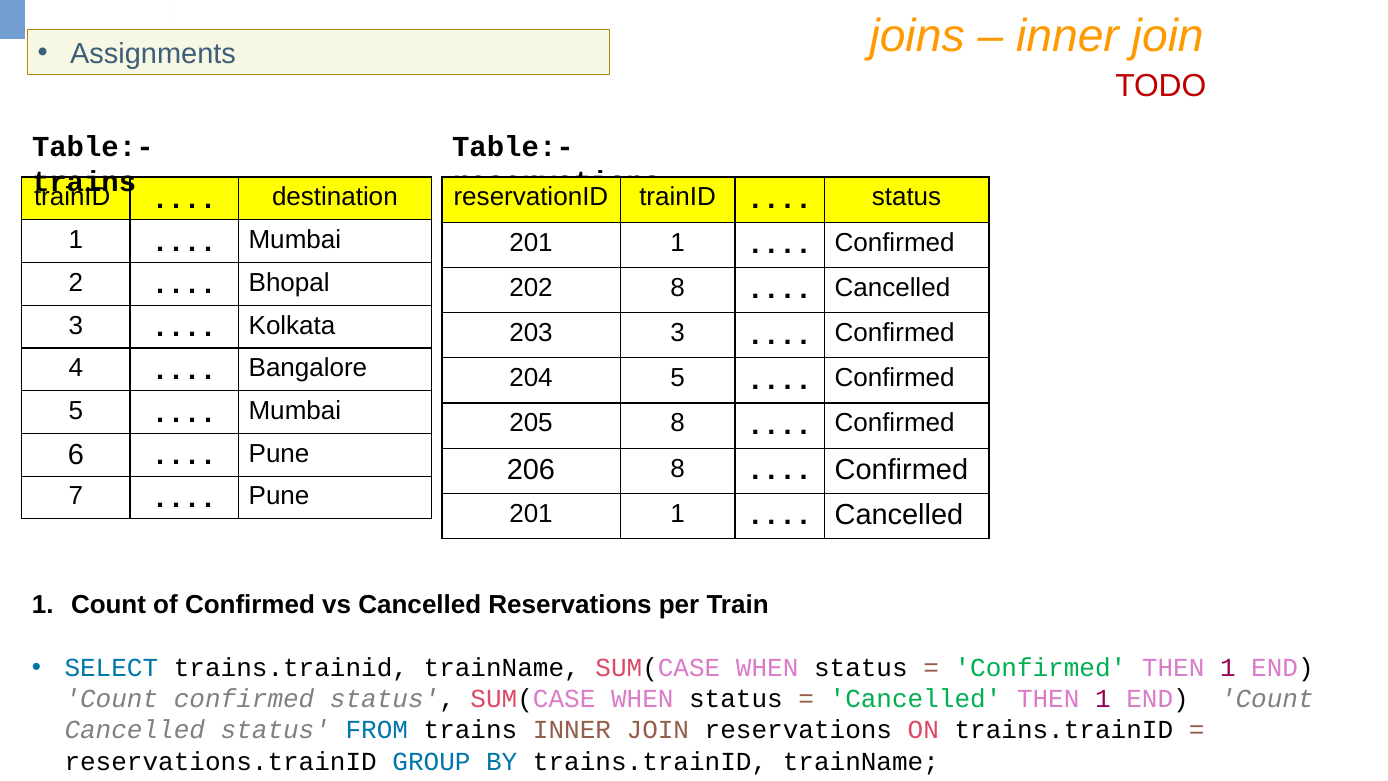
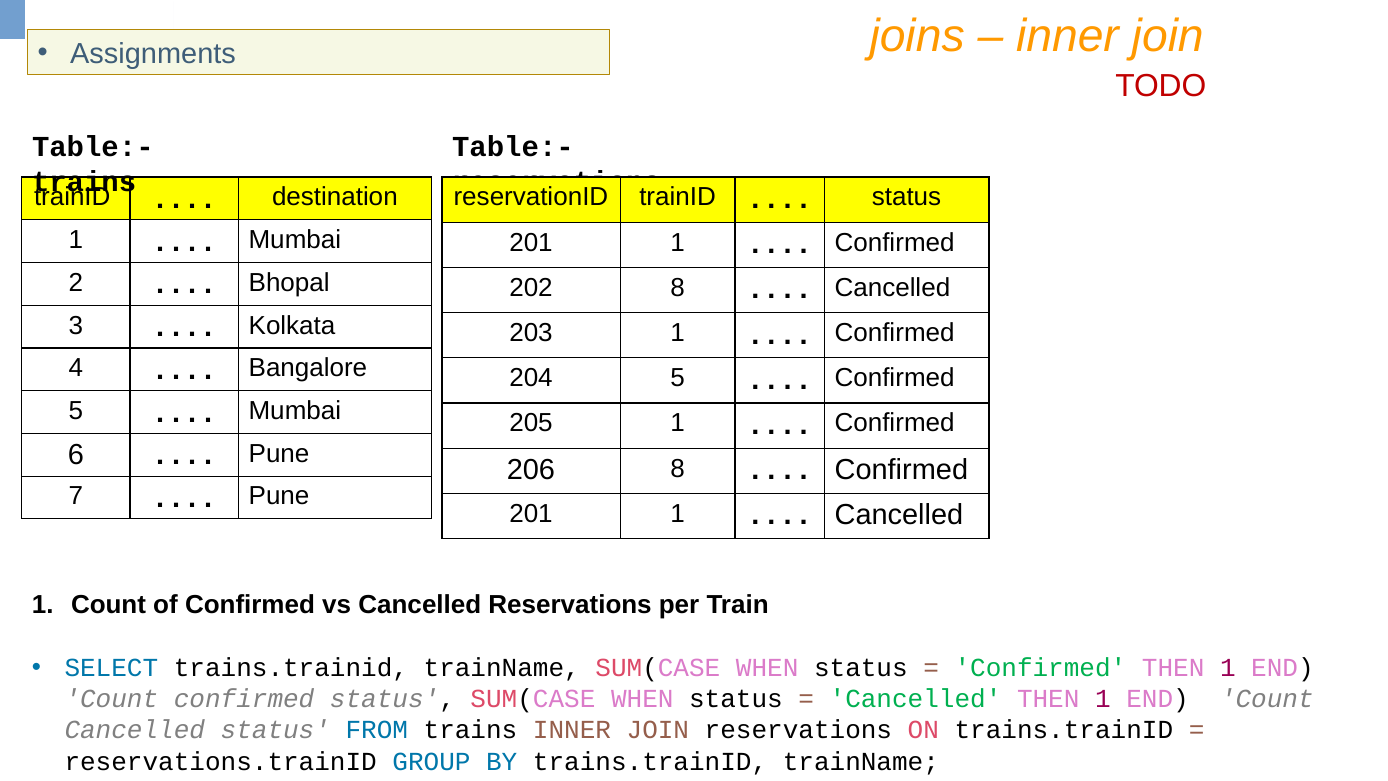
203 3: 3 -> 1
205 8: 8 -> 1
